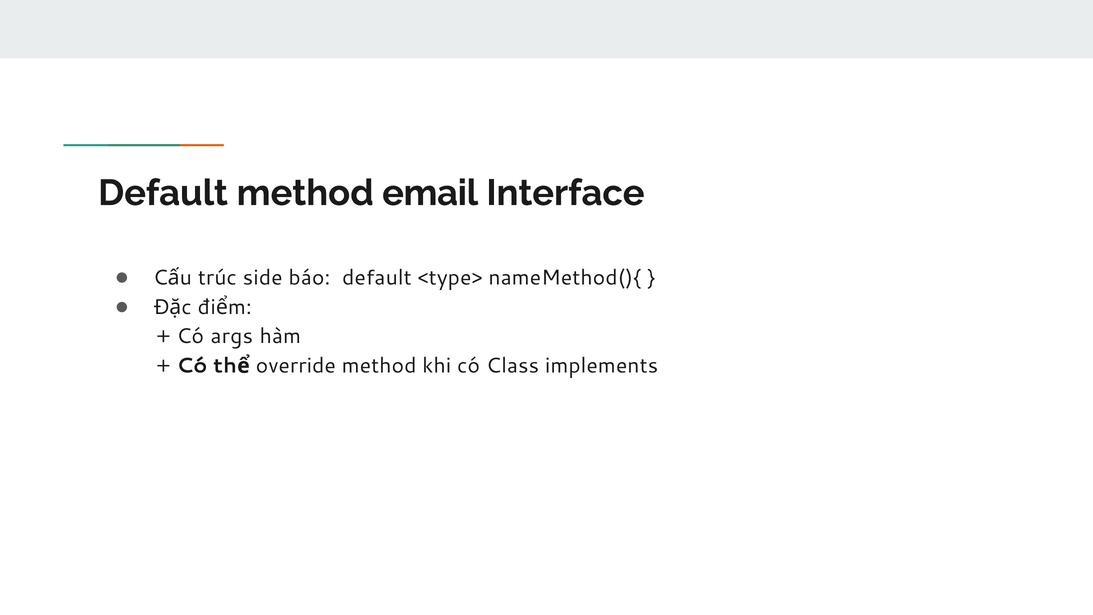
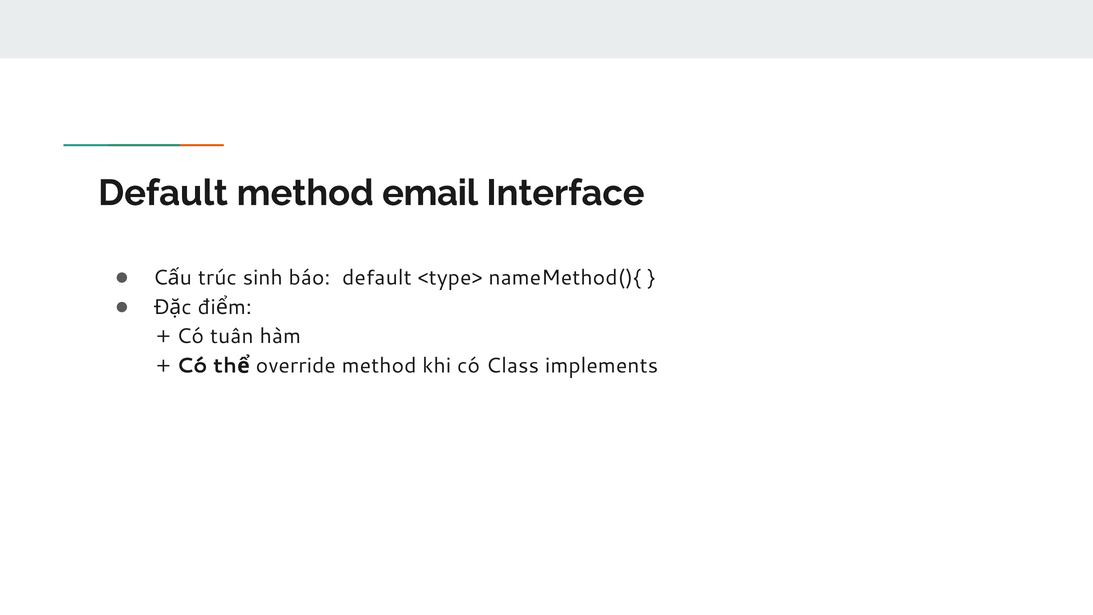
side: side -> sinh
args: args -> tuân
